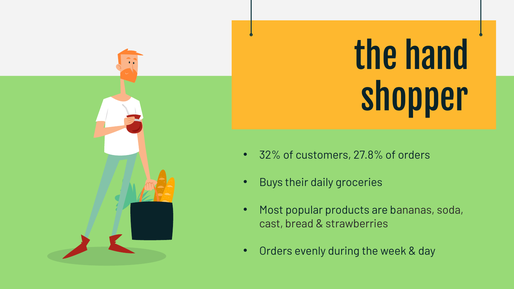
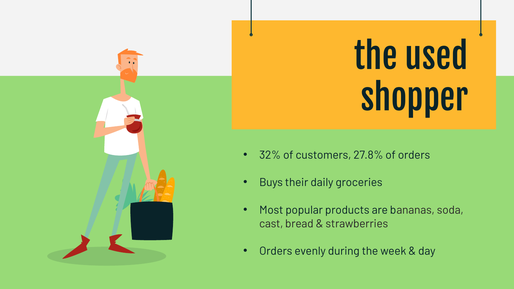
hand: hand -> used
